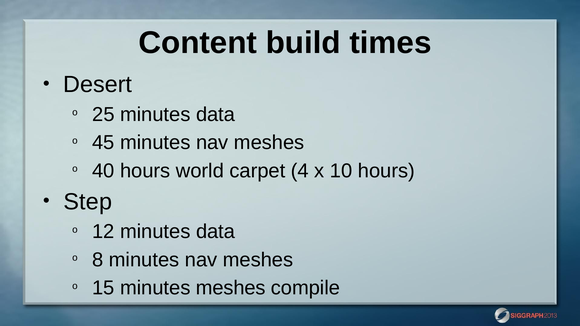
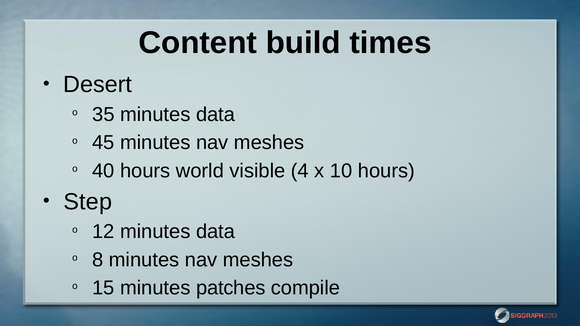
25: 25 -> 35
carpet: carpet -> visible
minutes meshes: meshes -> patches
